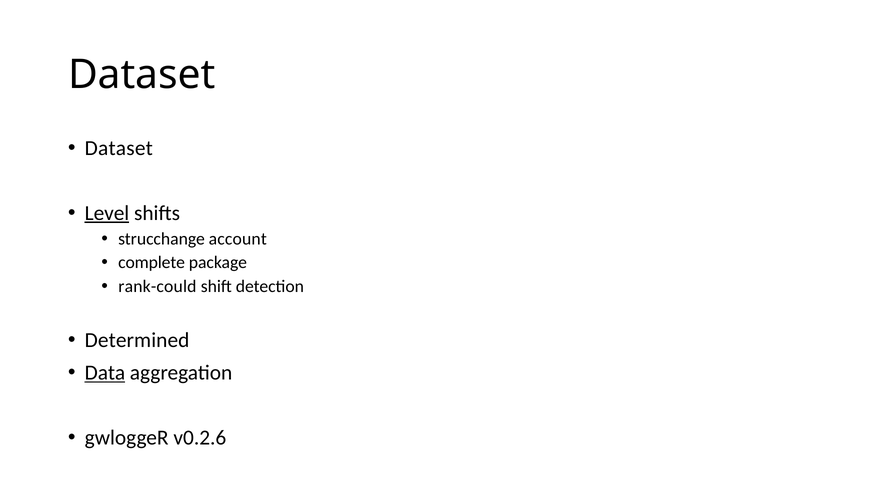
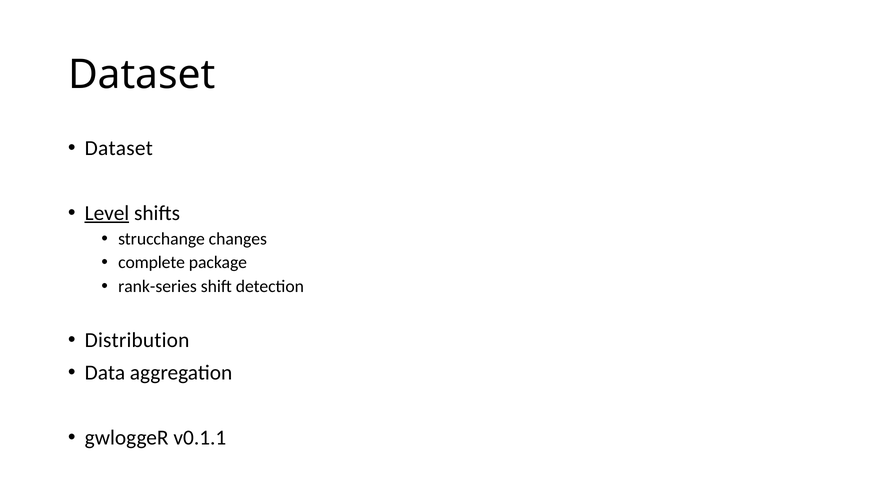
account: account -> changes
rank-could: rank-could -> rank-series
Determined: Determined -> Distribution
Data underline: present -> none
v0.2.6: v0.2.6 -> v0.1.1
